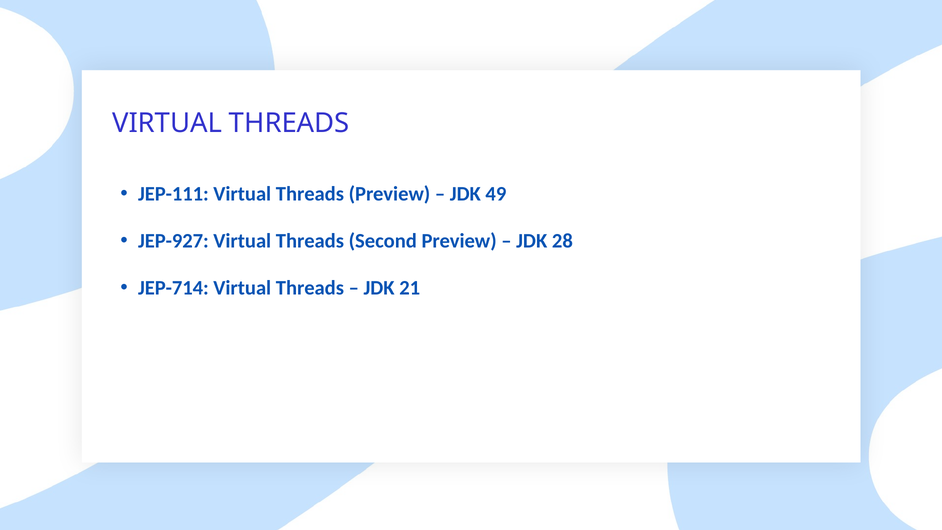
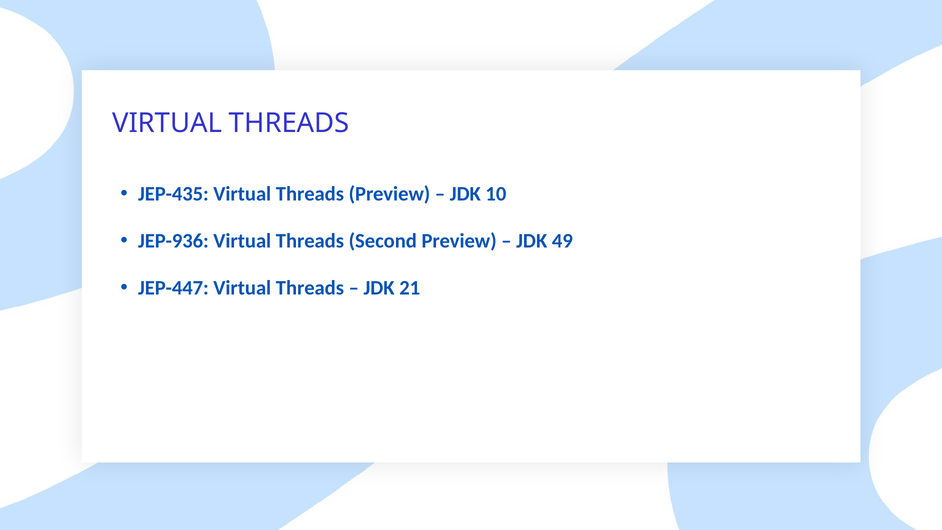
JEP-111: JEP-111 -> JEP-435
49: 49 -> 10
JEP-927: JEP-927 -> JEP-936
28: 28 -> 49
JEP-714: JEP-714 -> JEP-447
